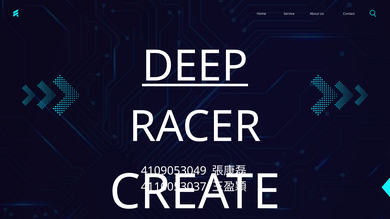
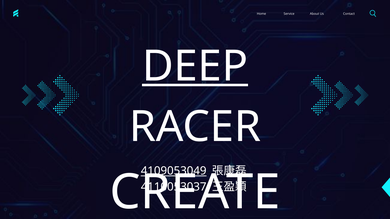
4109053049 underline: none -> present
